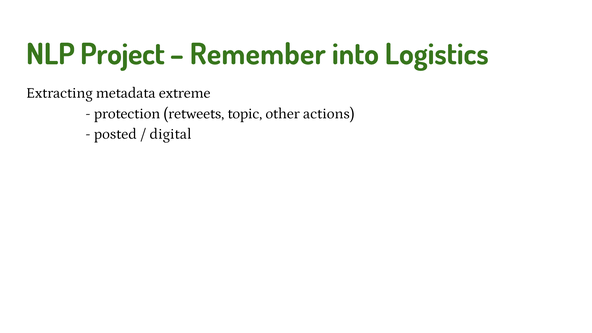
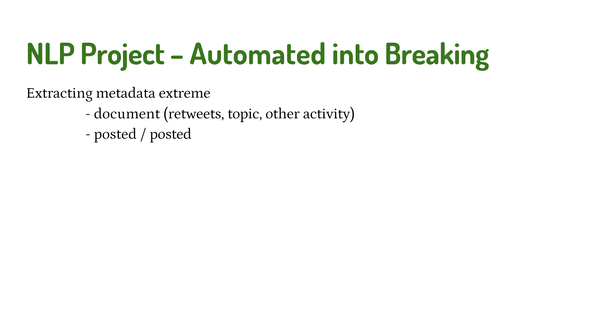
Remember: Remember -> Automated
Logistics: Logistics -> Breaking
protection: protection -> document
actions: actions -> activity
digital at (171, 134): digital -> posted
